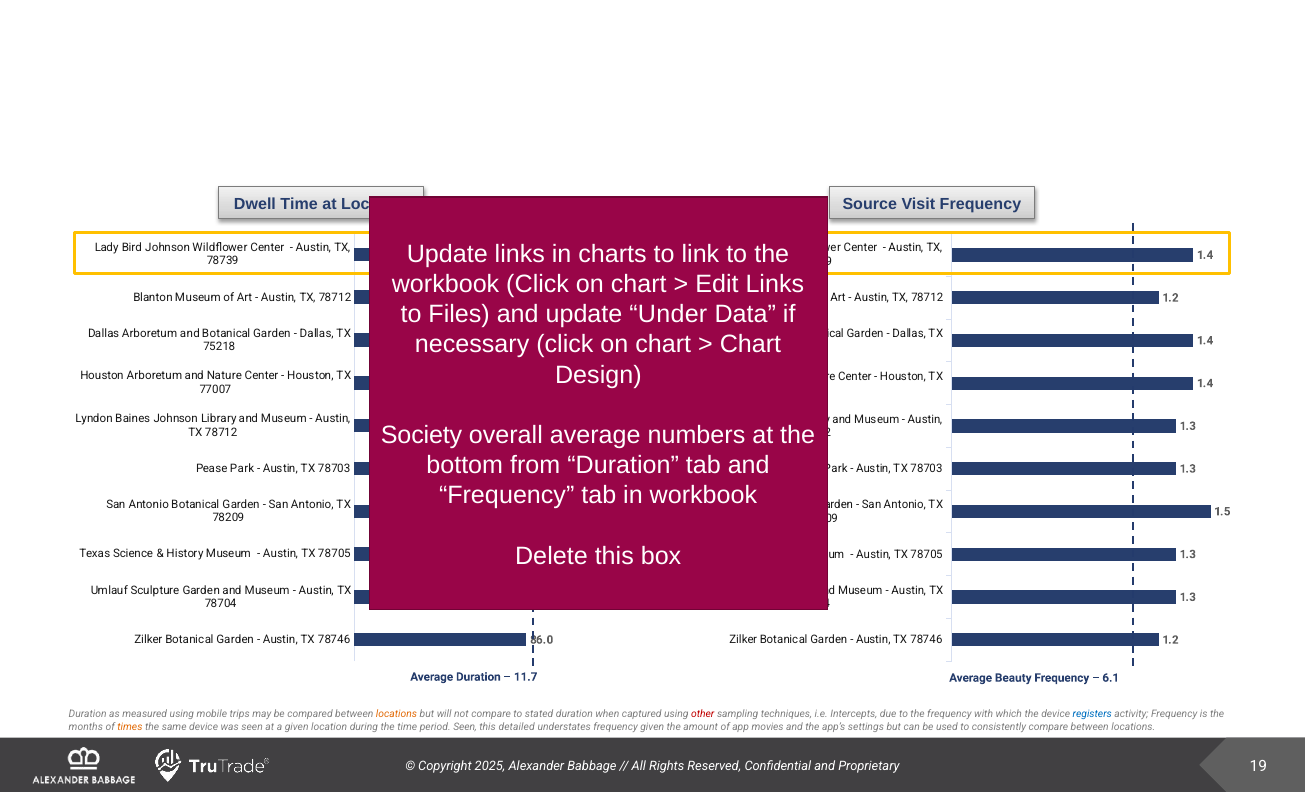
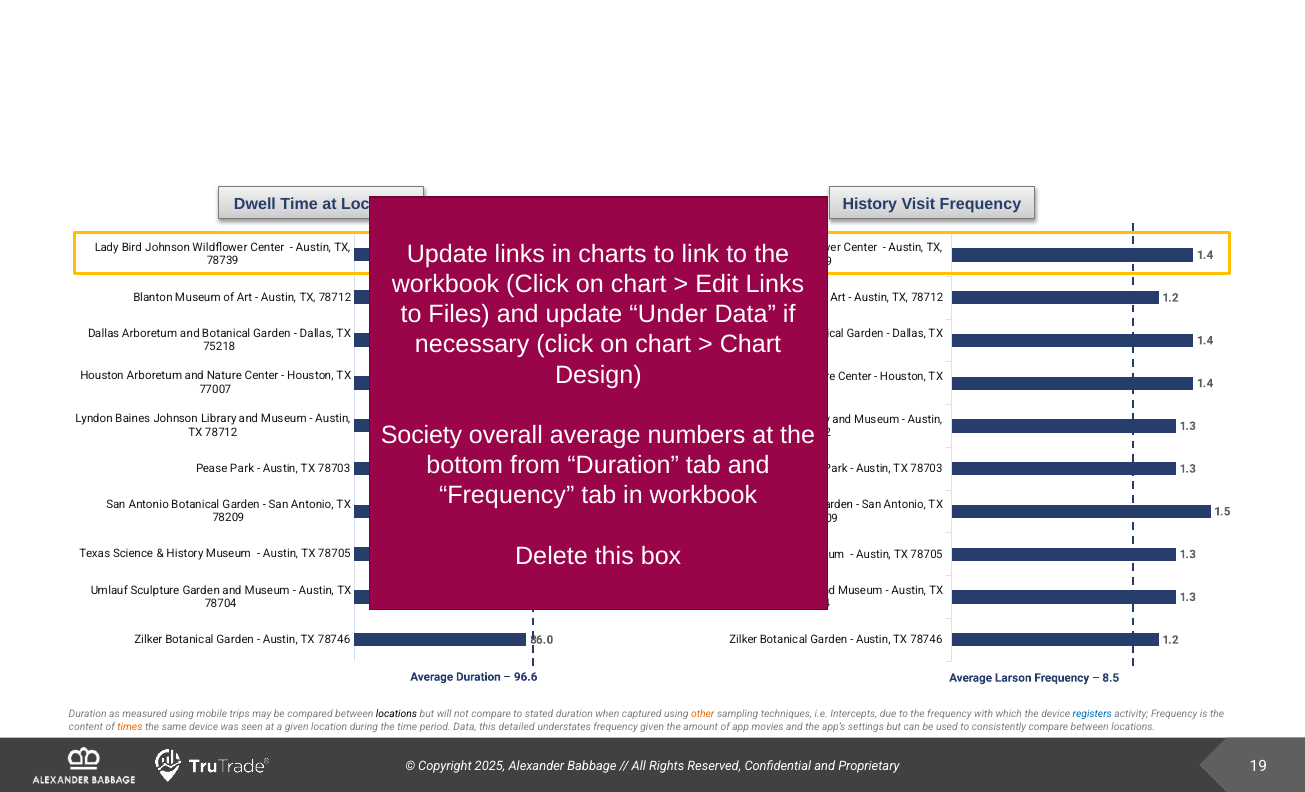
Source at (870, 204): Source -> History
11.7: 11.7 -> 96.6
Beauty: Beauty -> Larson
6.1: 6.1 -> 8.5
locations at (396, 715) colour: orange -> black
other colour: red -> orange
months: months -> content
period Seen: Seen -> Data
